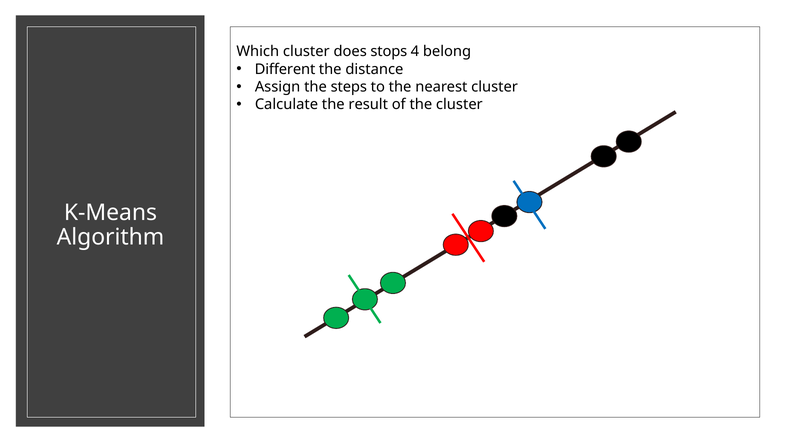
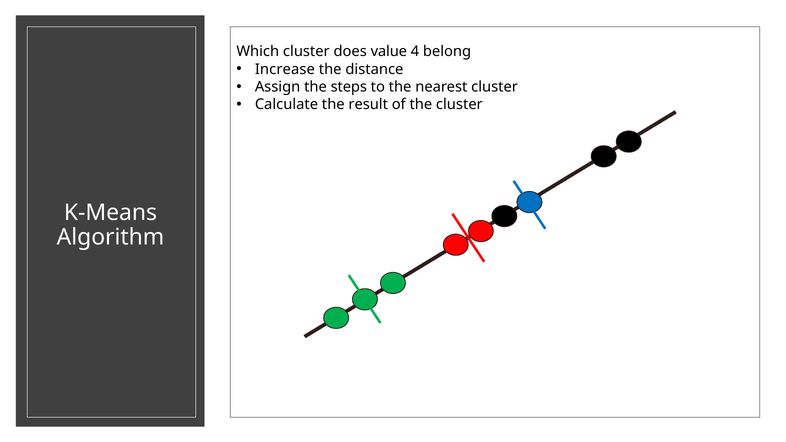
stops: stops -> value
Different: Different -> Increase
